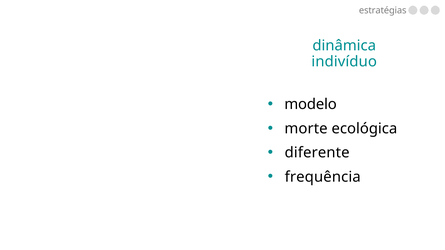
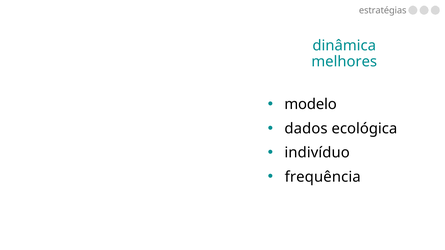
indivíduo: indivíduo -> melhores
morte: morte -> dados
diferente: diferente -> indivíduo
